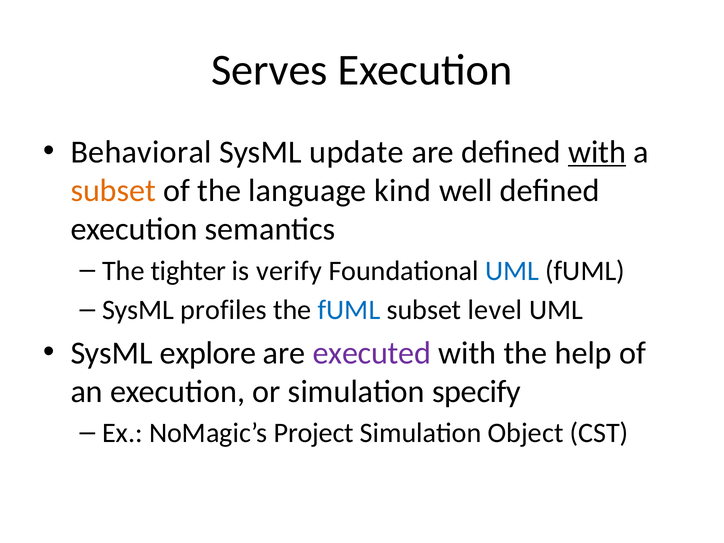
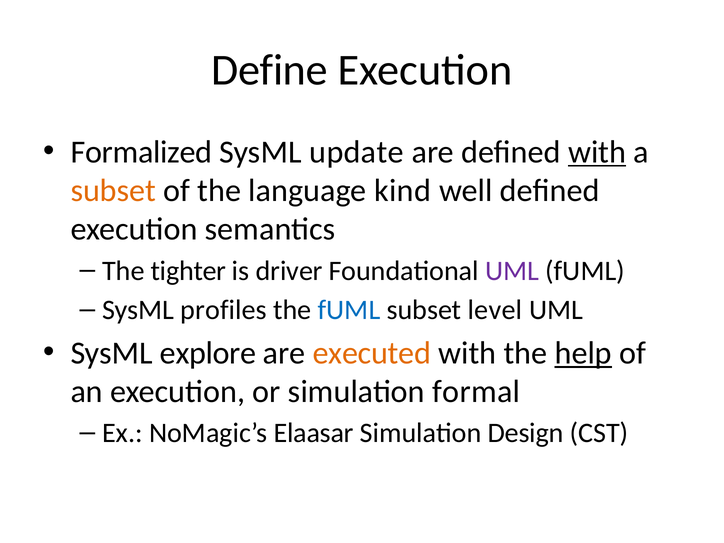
Serves: Serves -> Define
Behavioral: Behavioral -> Formalized
verify: verify -> driver
UML at (512, 271) colour: blue -> purple
executed colour: purple -> orange
help underline: none -> present
specify: specify -> formal
Project: Project -> Elaasar
Object: Object -> Design
